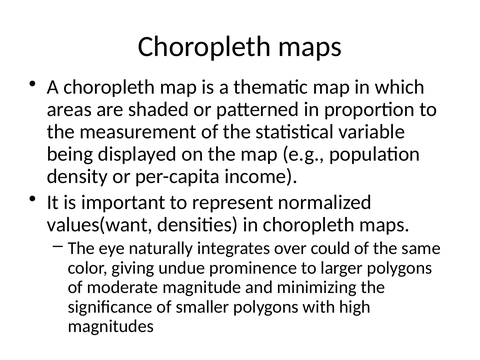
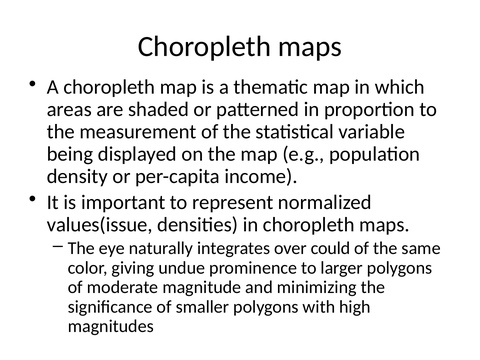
values(want: values(want -> values(issue
